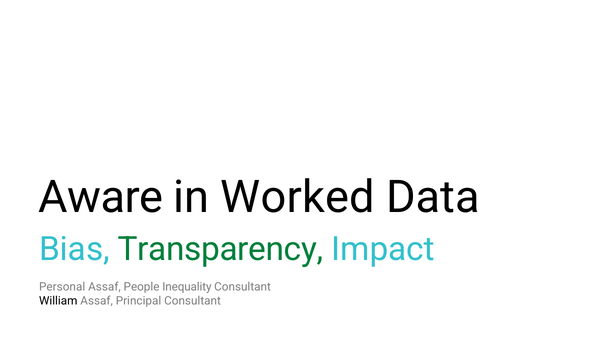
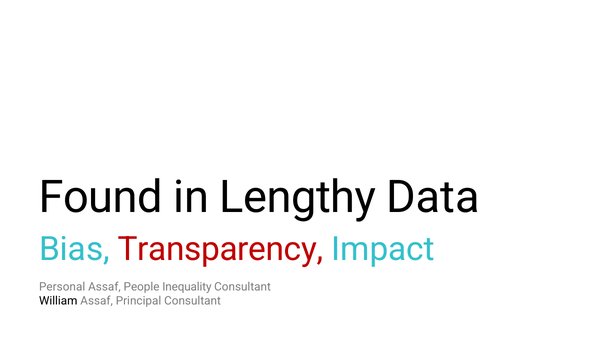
Aware: Aware -> Found
Worked: Worked -> Lengthy
Transparency colour: green -> red
